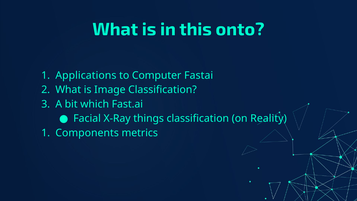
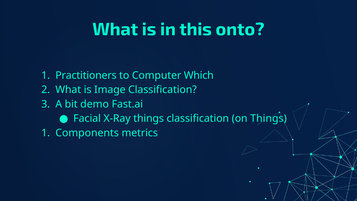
Applications: Applications -> Practitioners
Fastai: Fastai -> Which
which: which -> demo
on Reality: Reality -> Things
